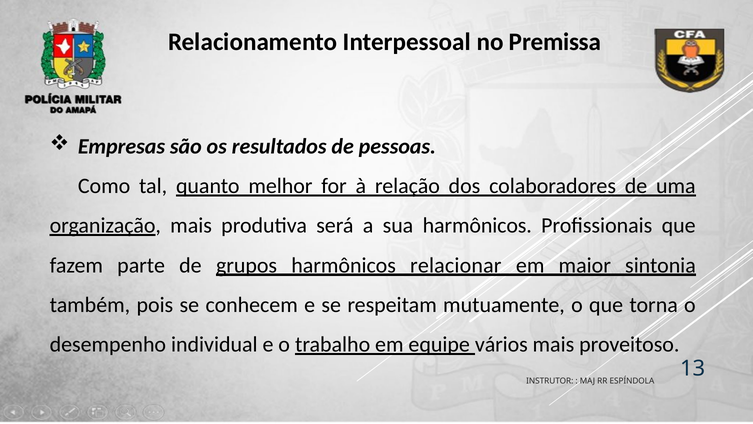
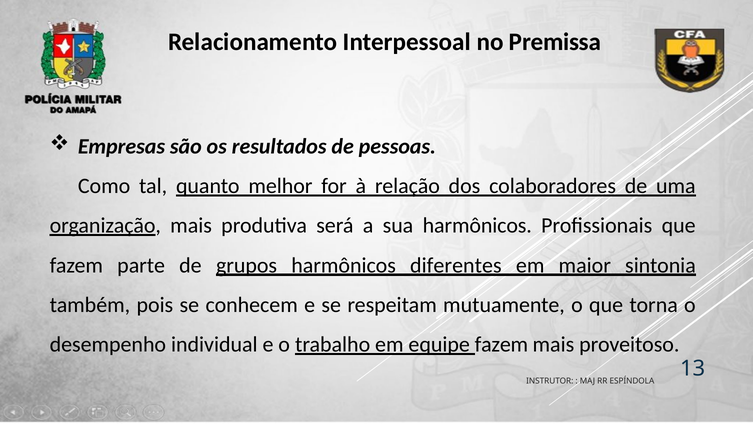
relacionar: relacionar -> diferentes
equipe vários: vários -> fazem
